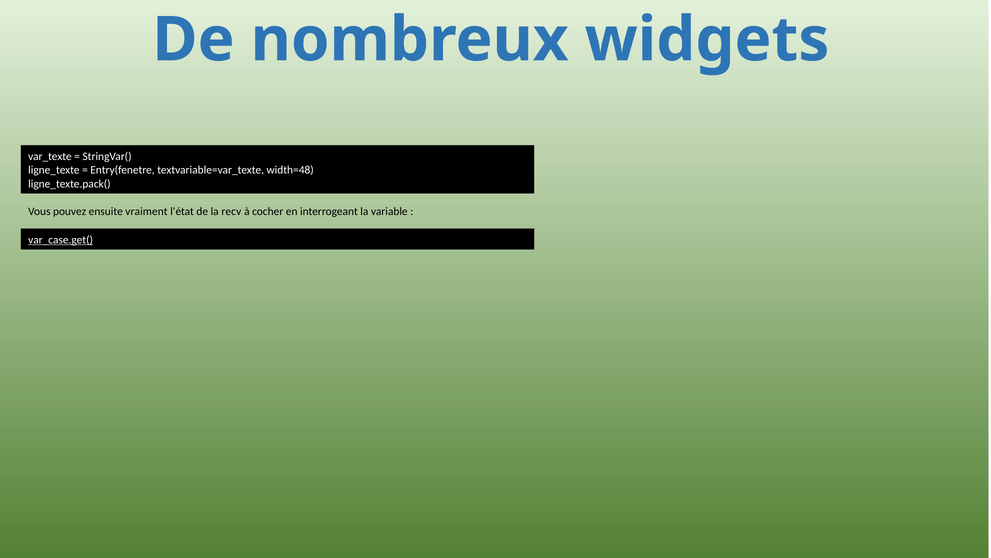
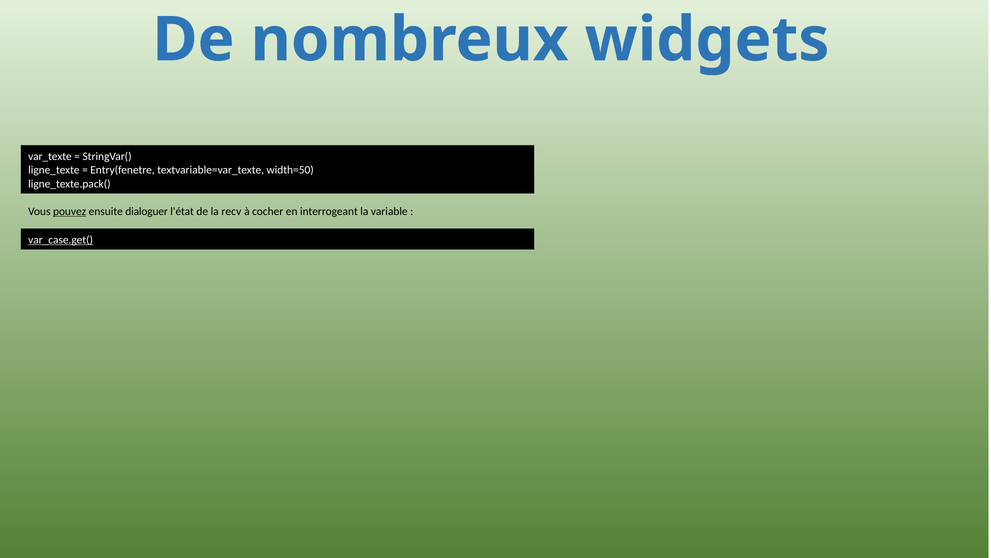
width=48: width=48 -> width=50
pouvez underline: none -> present
vraiment: vraiment -> dialoguer
